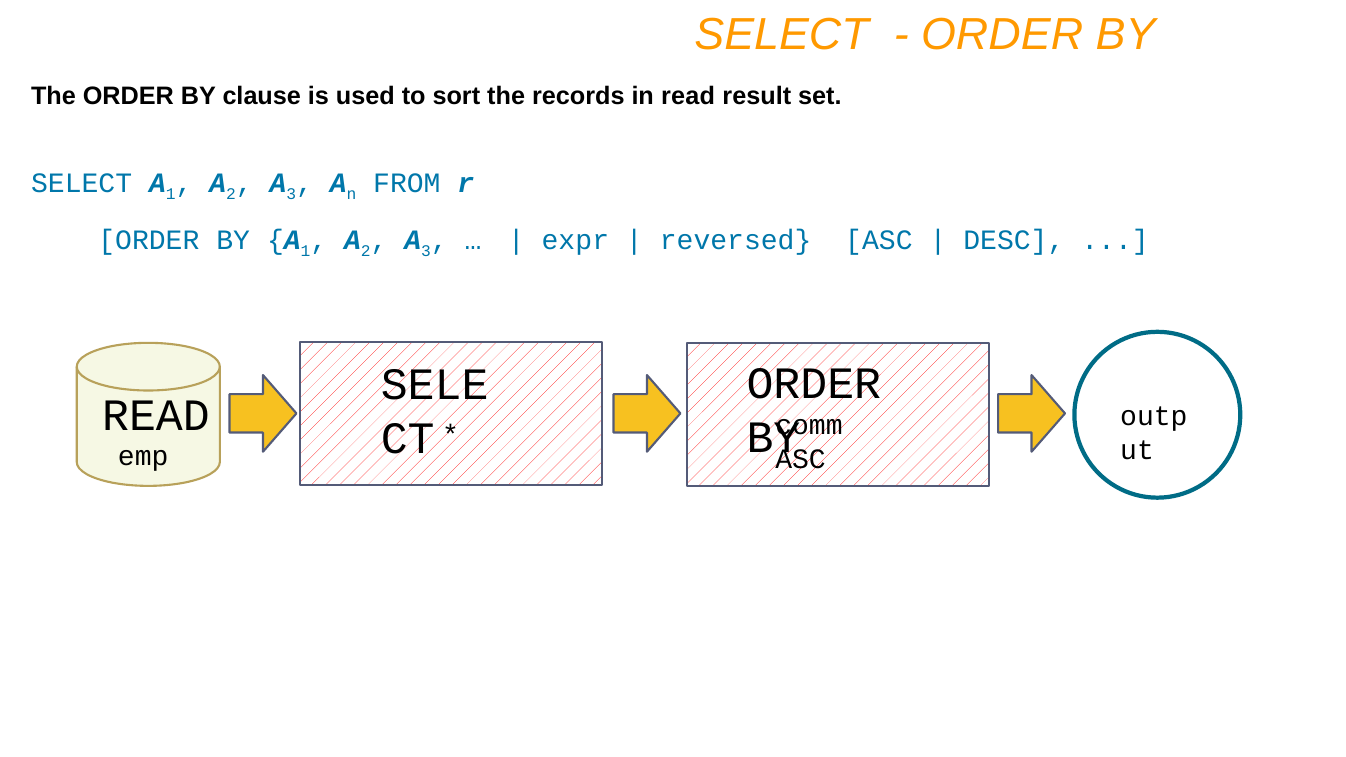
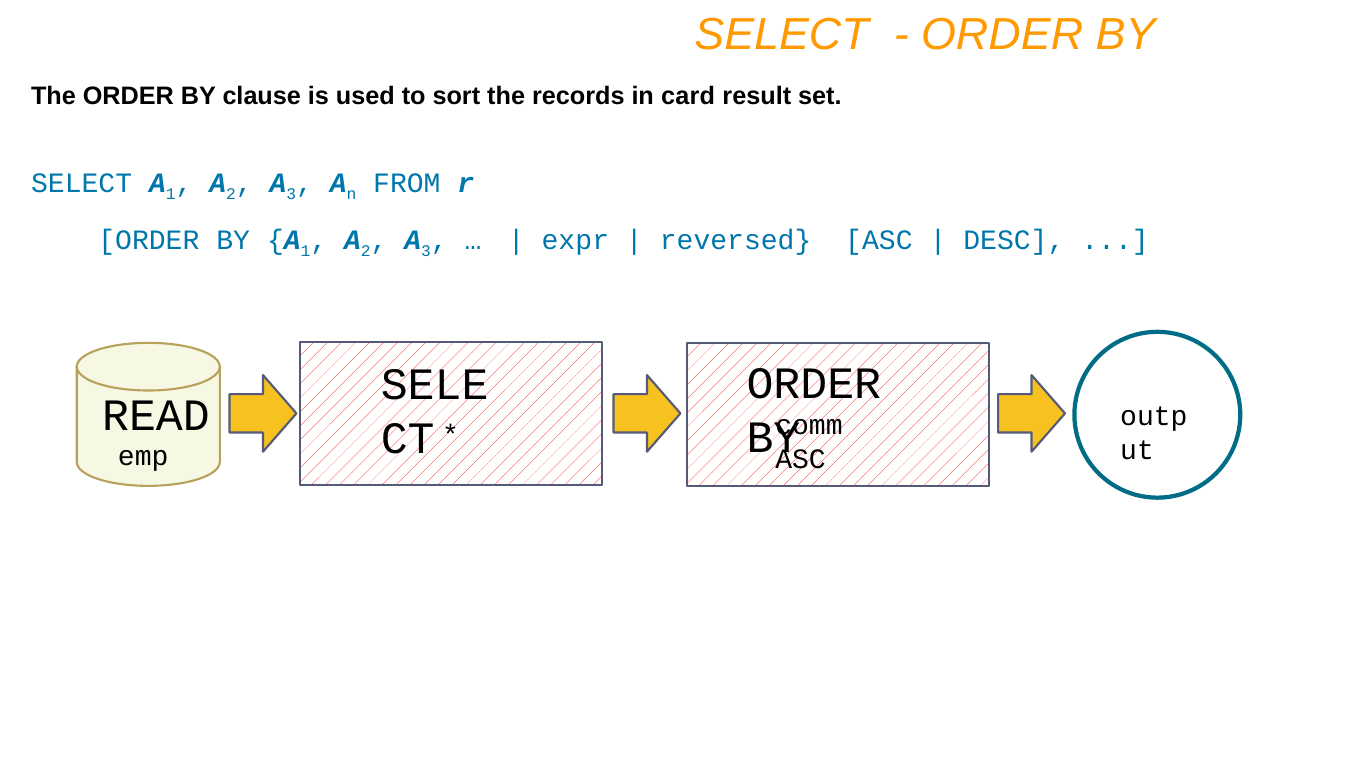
in read: read -> card
